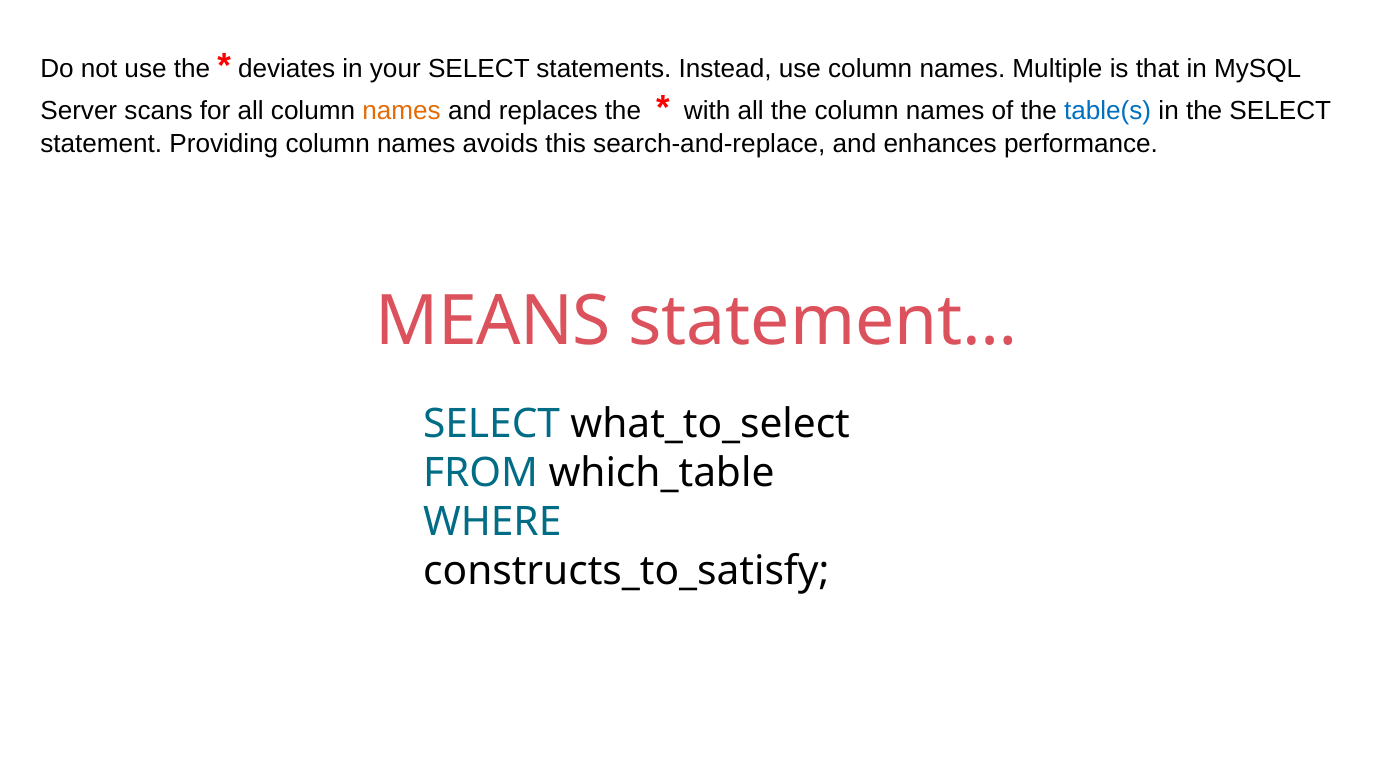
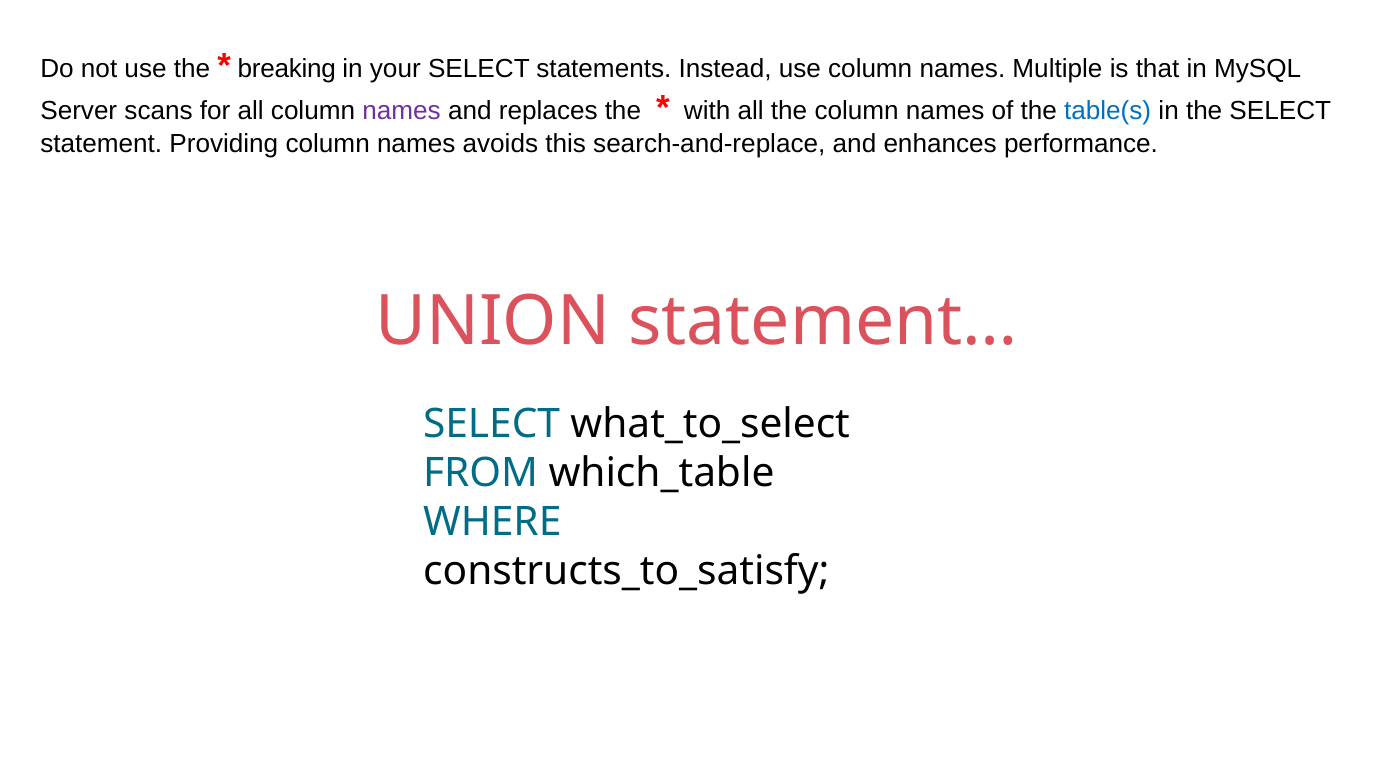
deviates: deviates -> breaking
names at (402, 111) colour: orange -> purple
MEANS: MEANS -> UNION
